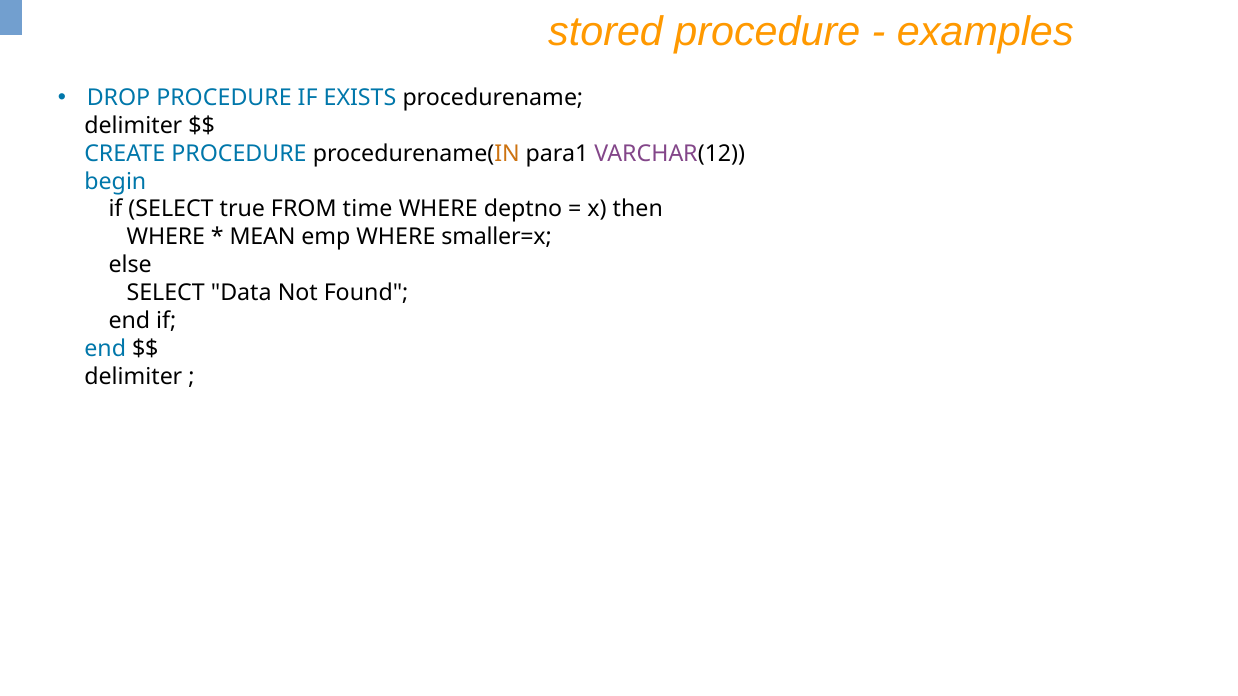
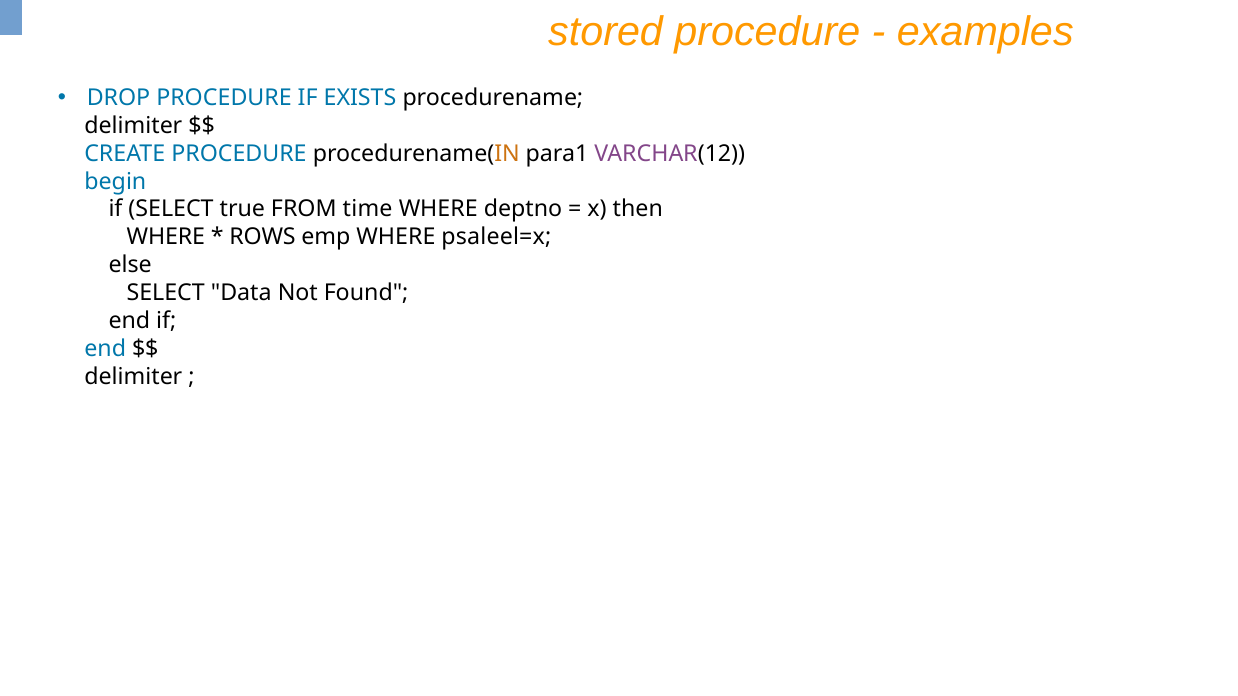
MEAN: MEAN -> ROWS
smaller=x: smaller=x -> psaleel=x
